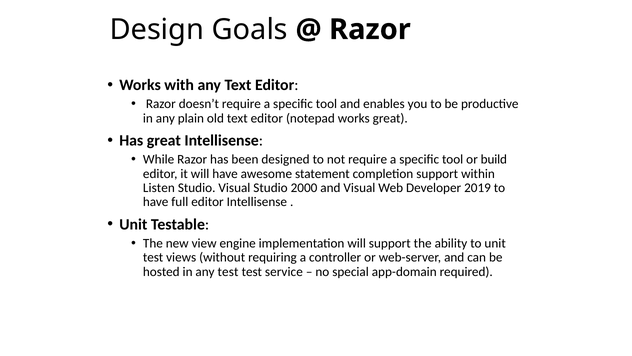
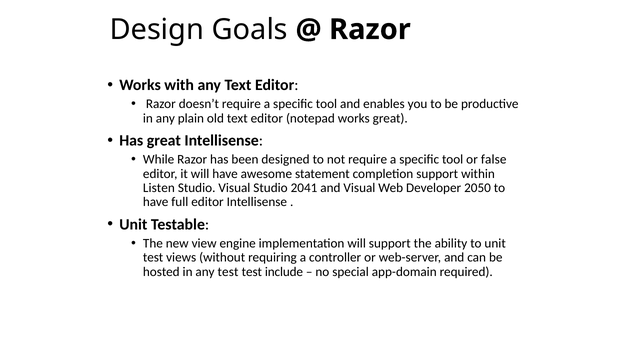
build: build -> false
2000: 2000 -> 2041
2019: 2019 -> 2050
service: service -> include
